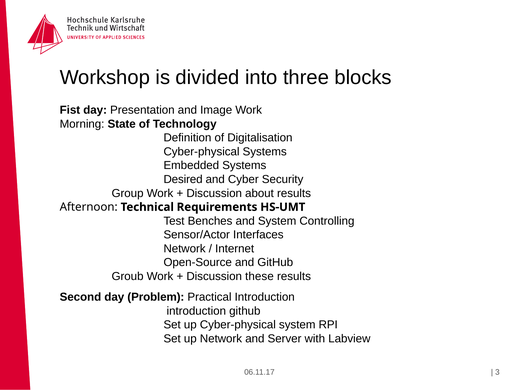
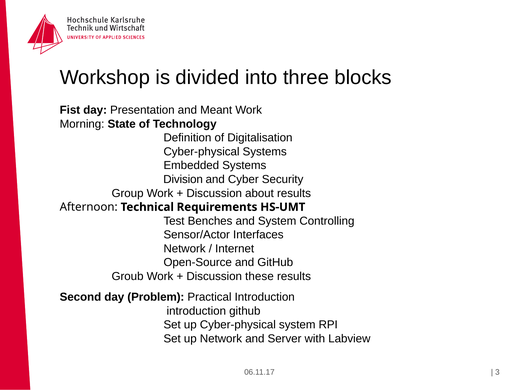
Image: Image -> Meant
Desired: Desired -> Division
